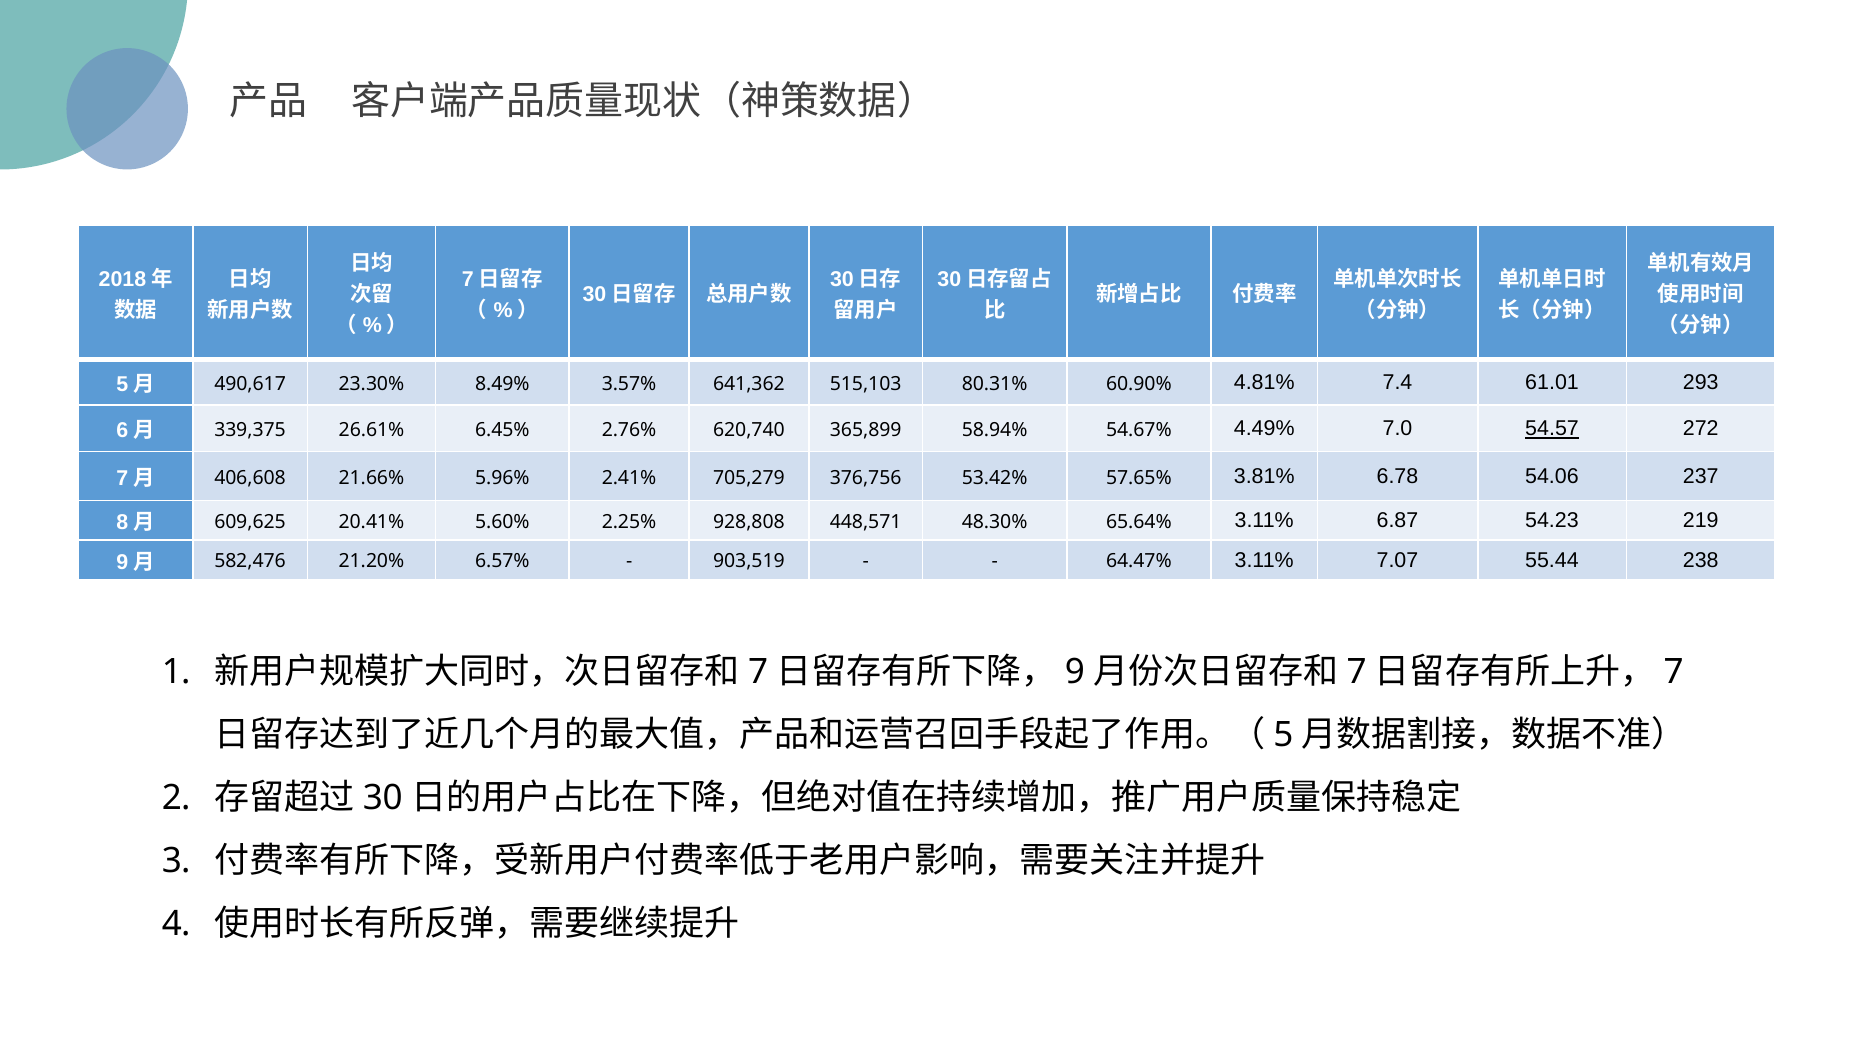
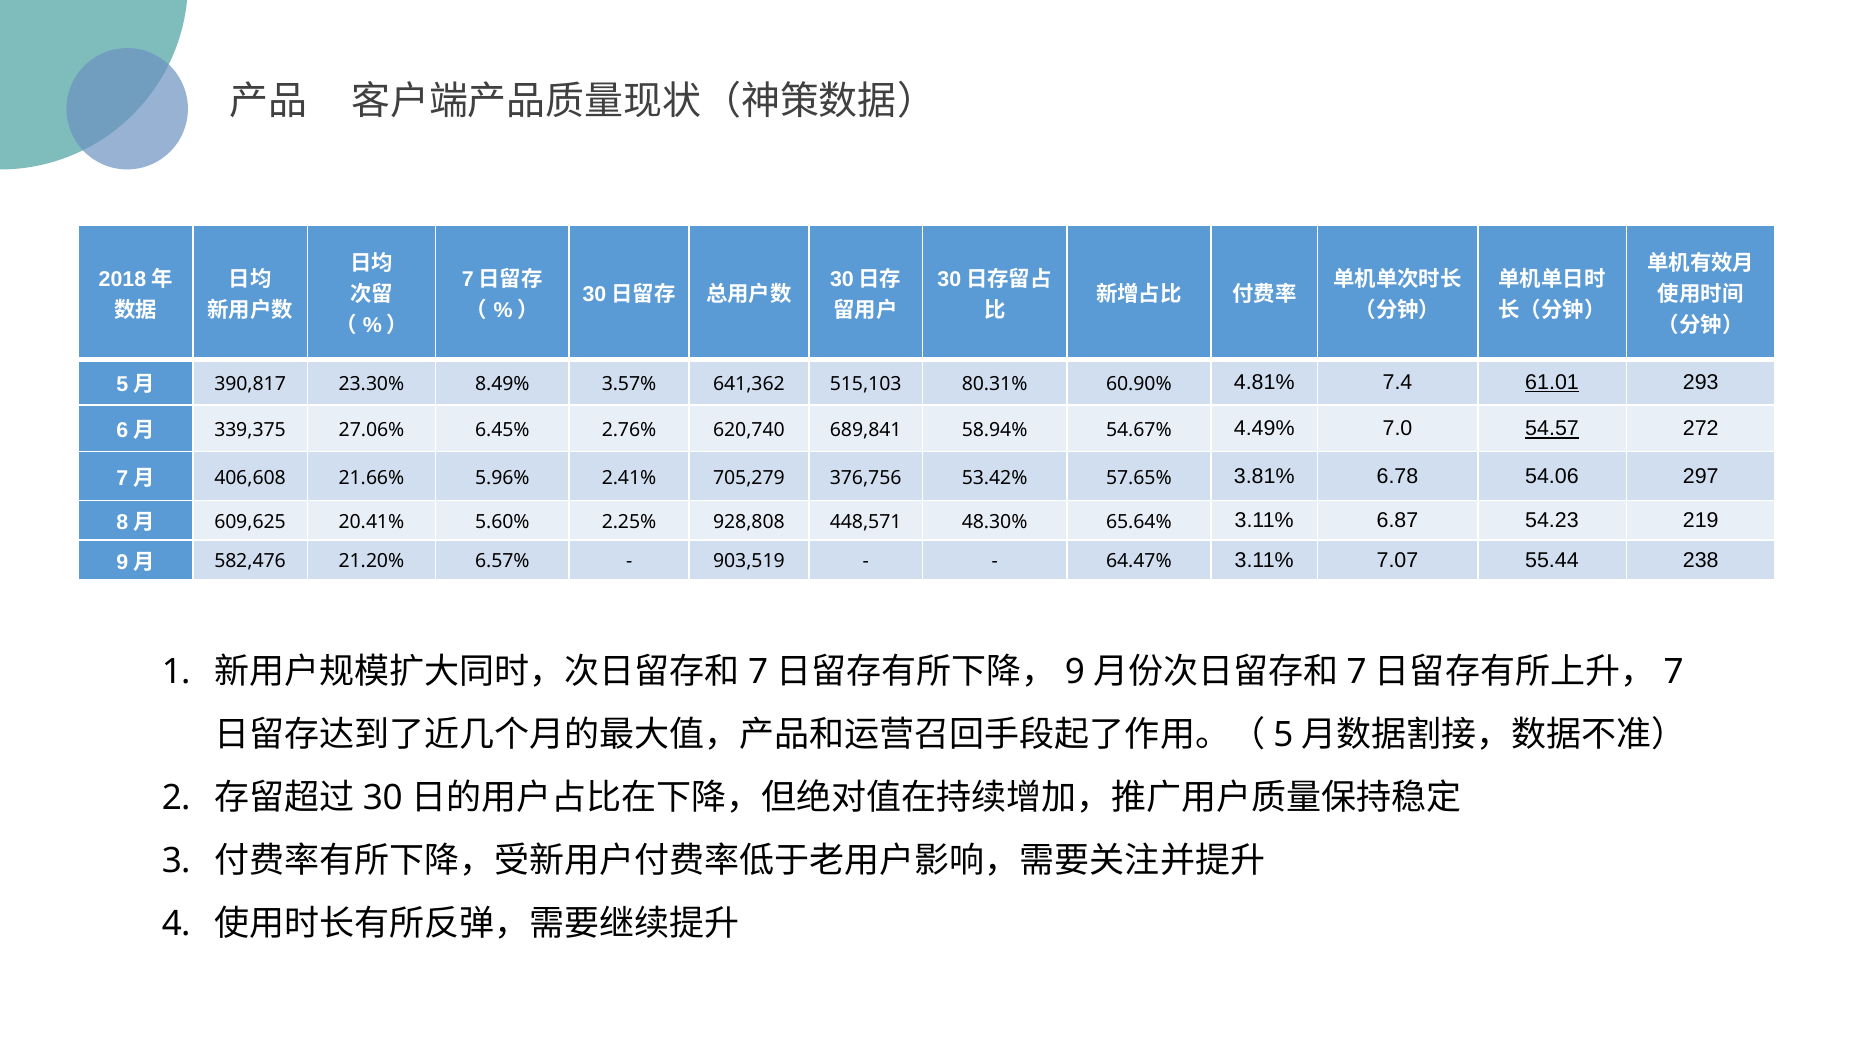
490,617: 490,617 -> 390,817
61.01 underline: none -> present
26.61%: 26.61% -> 27.06%
365,899: 365,899 -> 689,841
237: 237 -> 297
